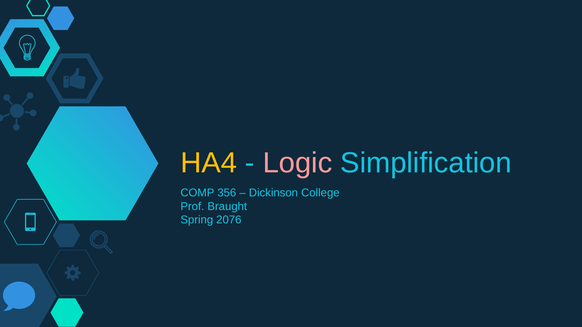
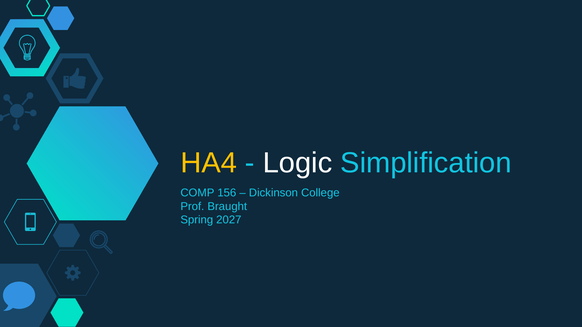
Logic colour: pink -> white
356: 356 -> 156
2076: 2076 -> 2027
